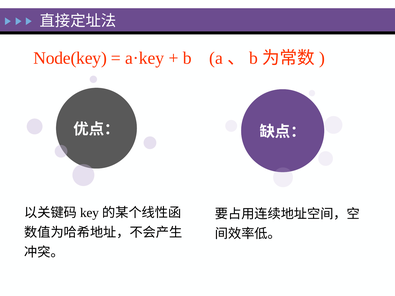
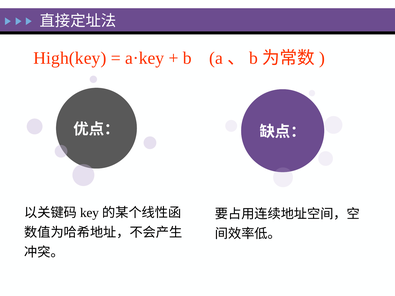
Node(key: Node(key -> High(key
